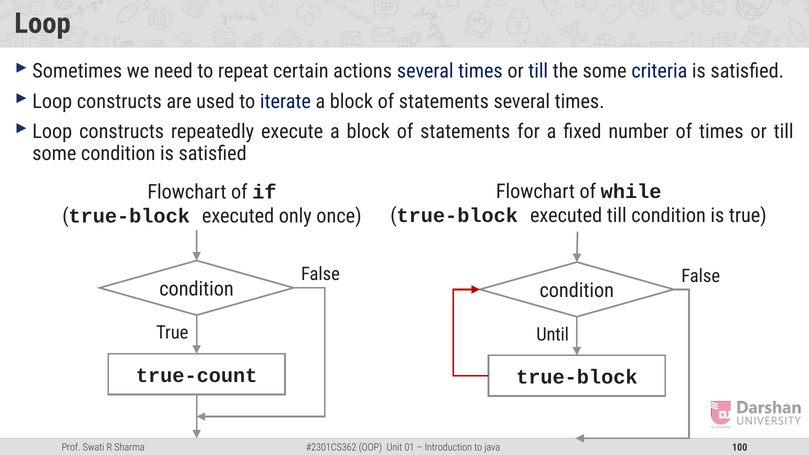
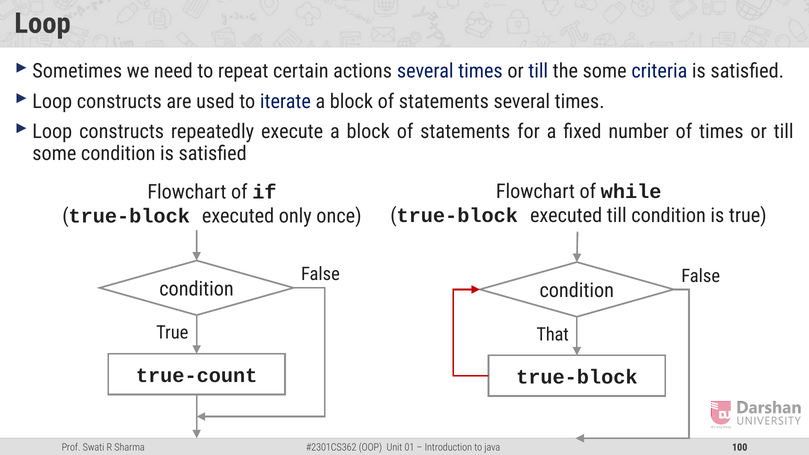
Until: Until -> That
